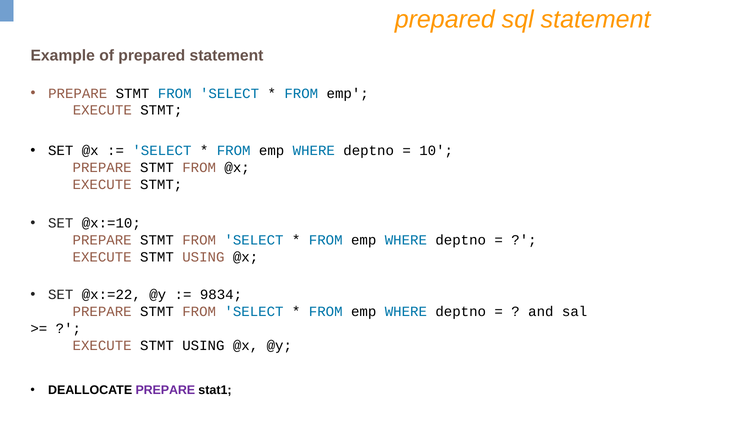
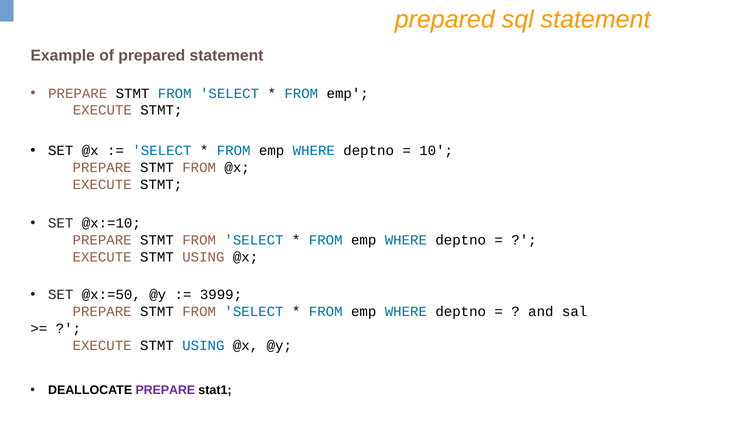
@x:=22: @x:=22 -> @x:=50
9834: 9834 -> 3999
USING at (203, 345) colour: black -> blue
